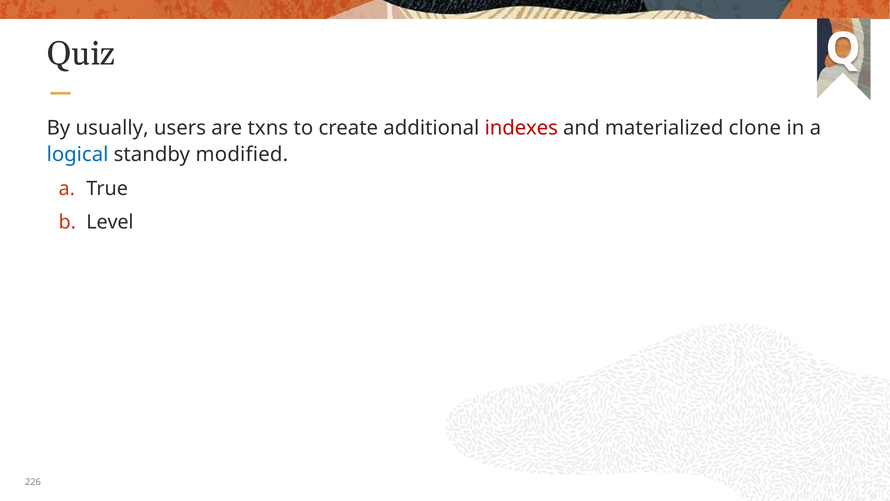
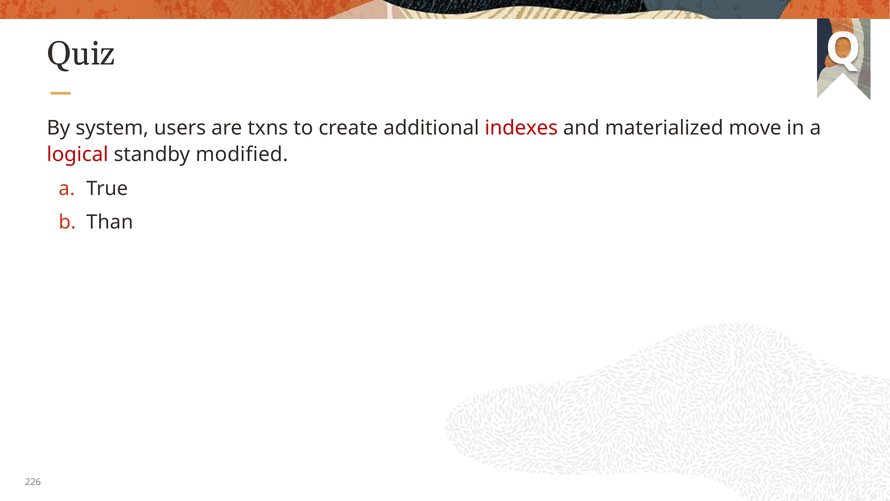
usually: usually -> system
clone: clone -> move
logical colour: blue -> red
Level: Level -> Than
